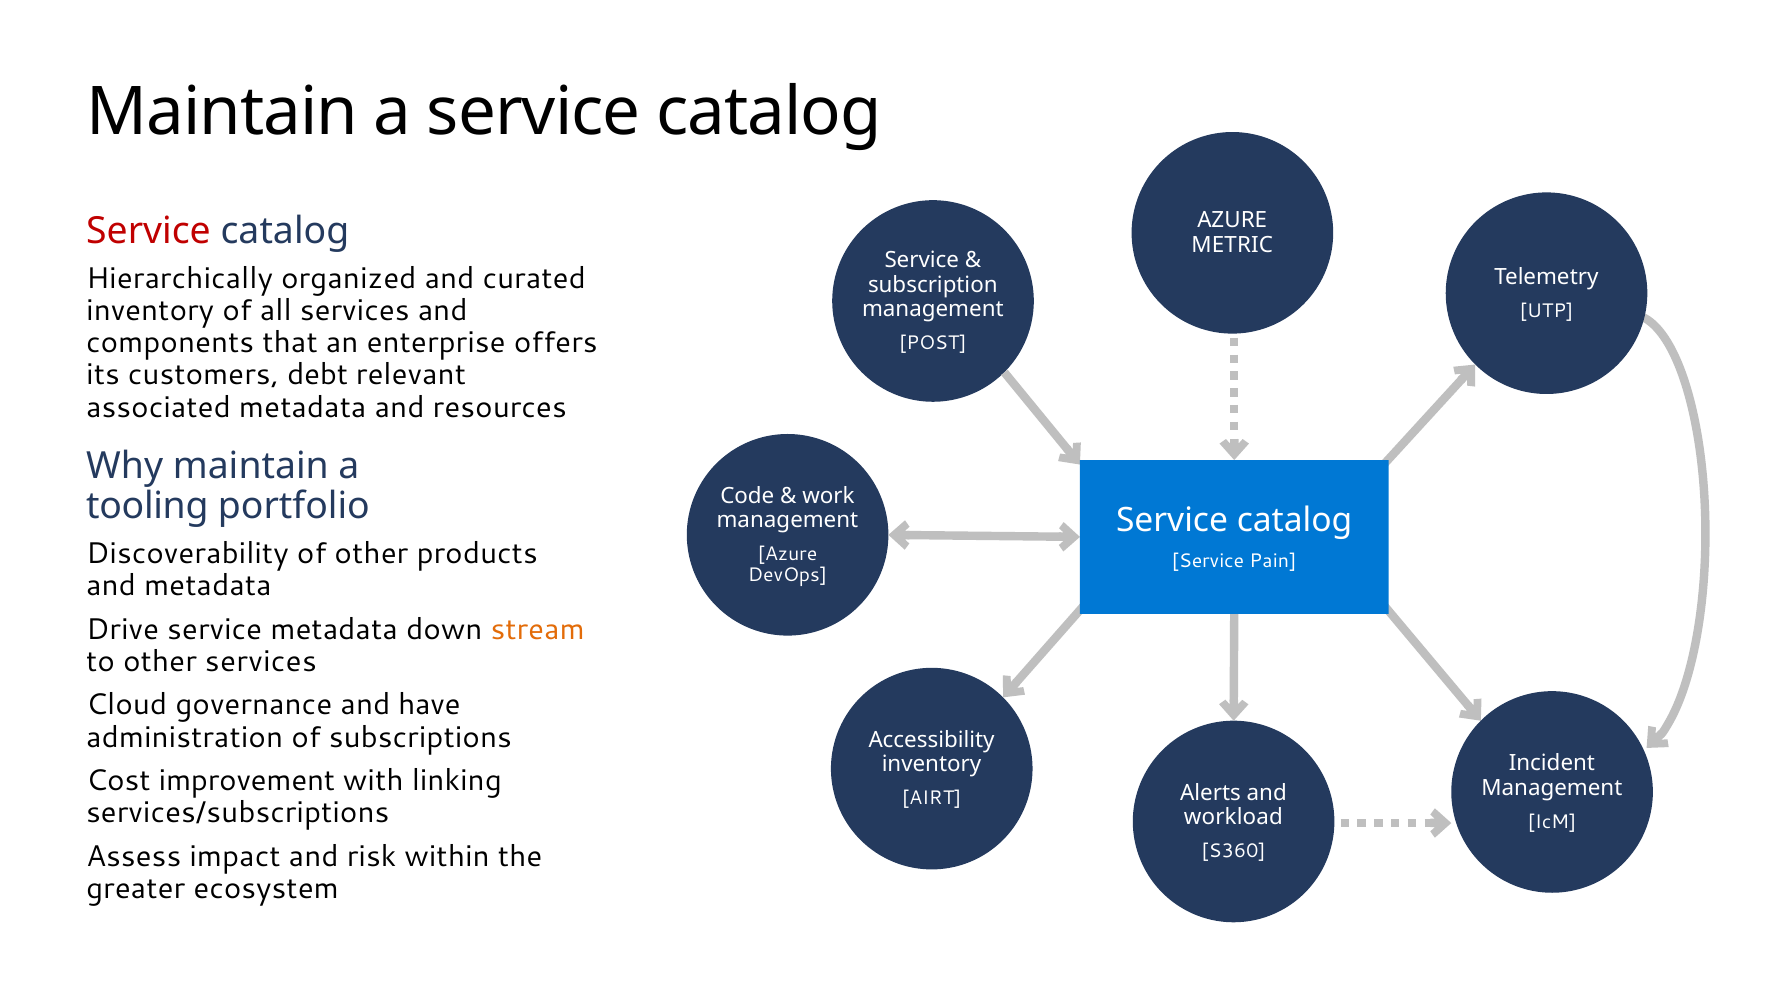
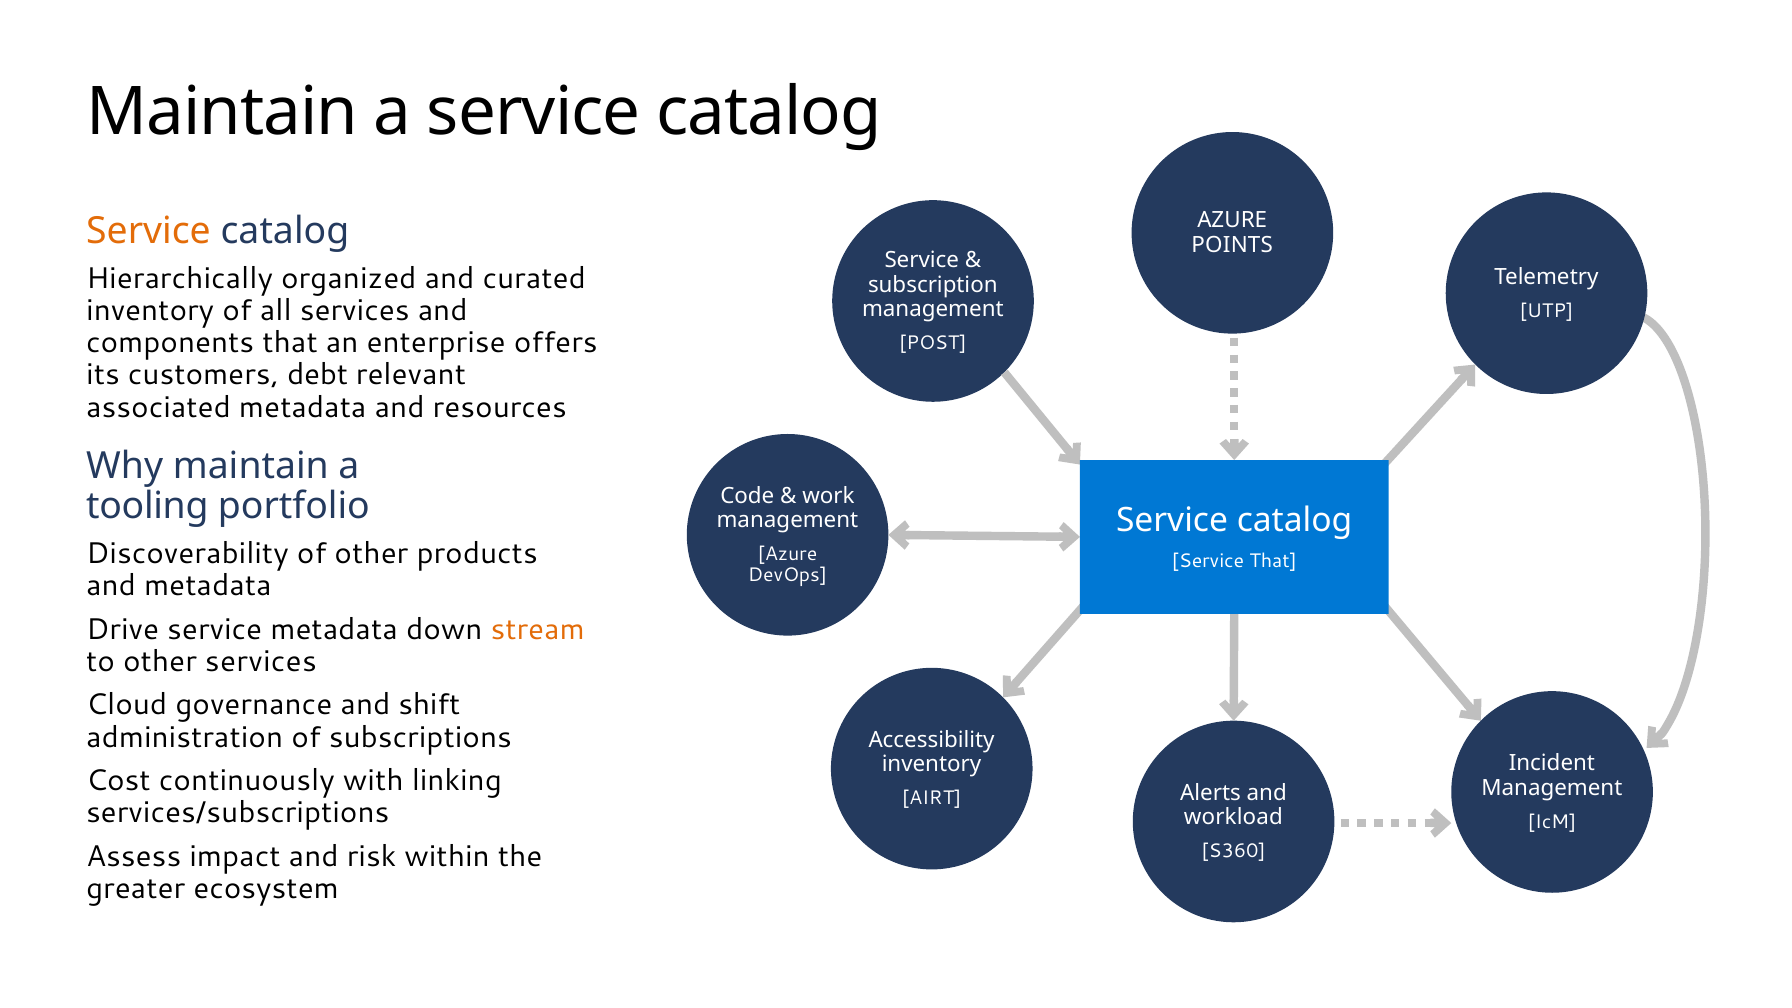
Service at (148, 231) colour: red -> orange
METRIC: METRIC -> POINTS
Service Pain: Pain -> That
have: have -> shift
improvement: improvement -> continuously
